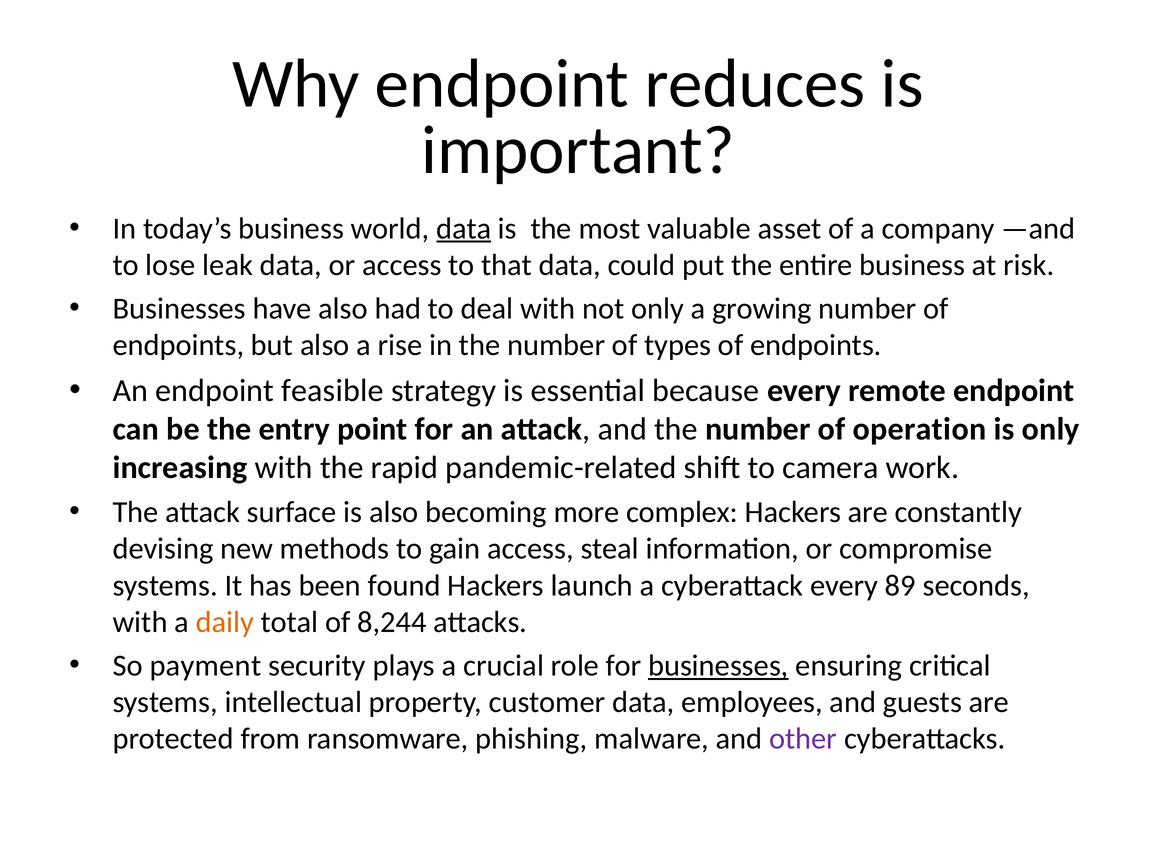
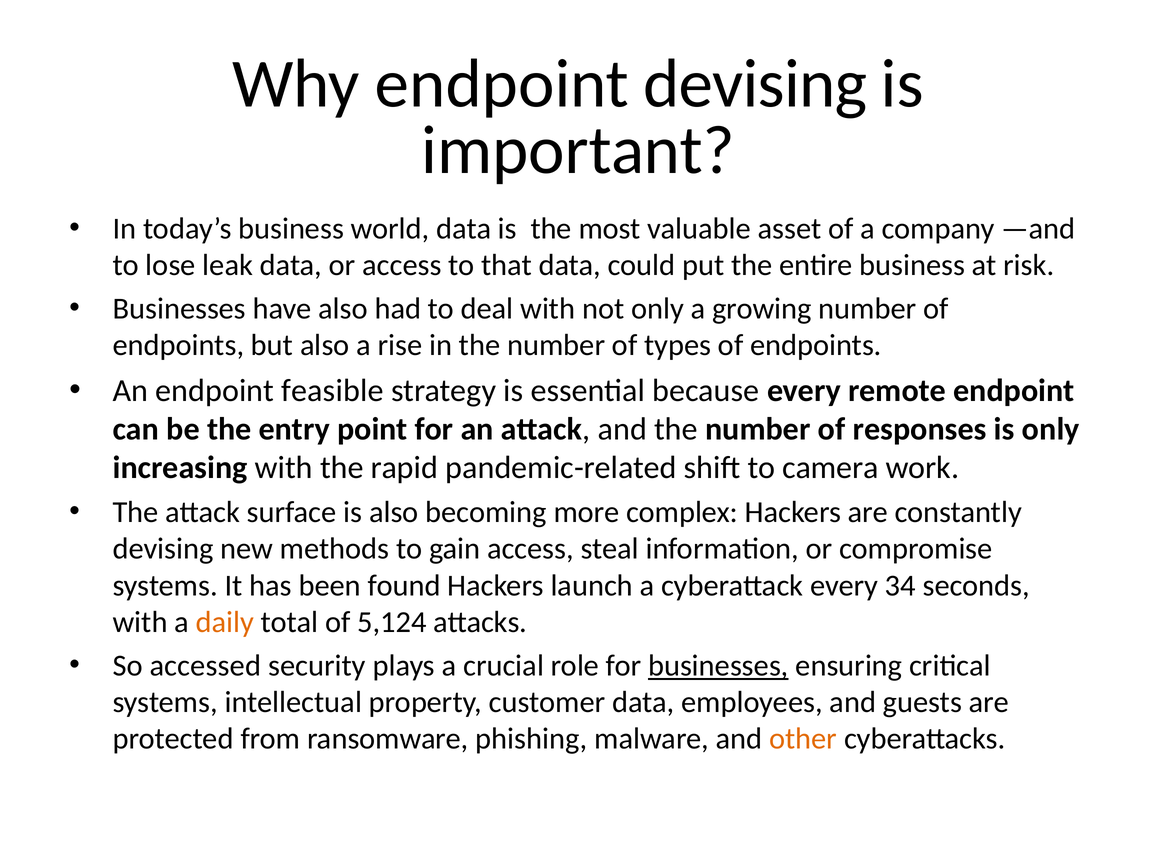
endpoint reduces: reduces -> devising
data at (464, 229) underline: present -> none
operation: operation -> responses
89: 89 -> 34
8,244: 8,244 -> 5,124
payment: payment -> accessed
other colour: purple -> orange
